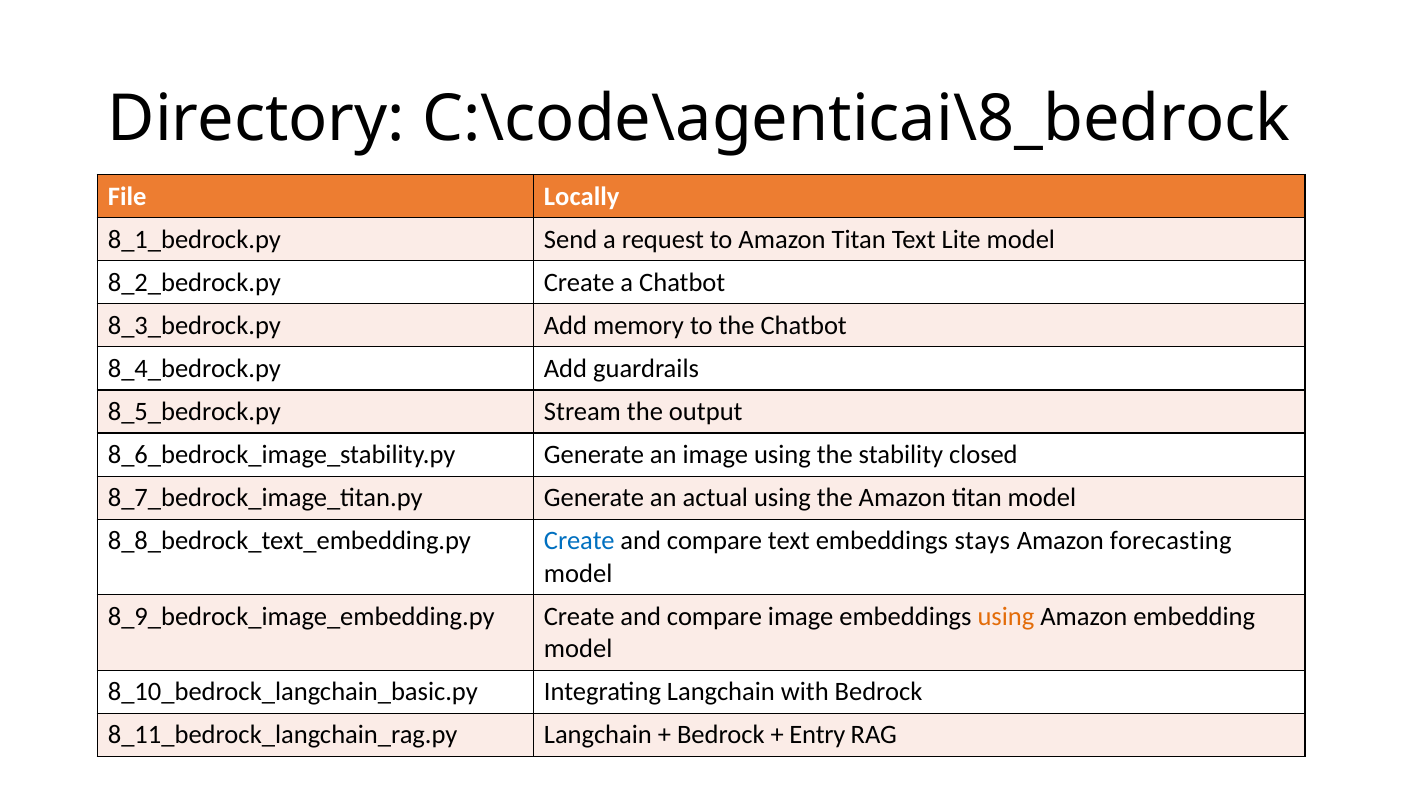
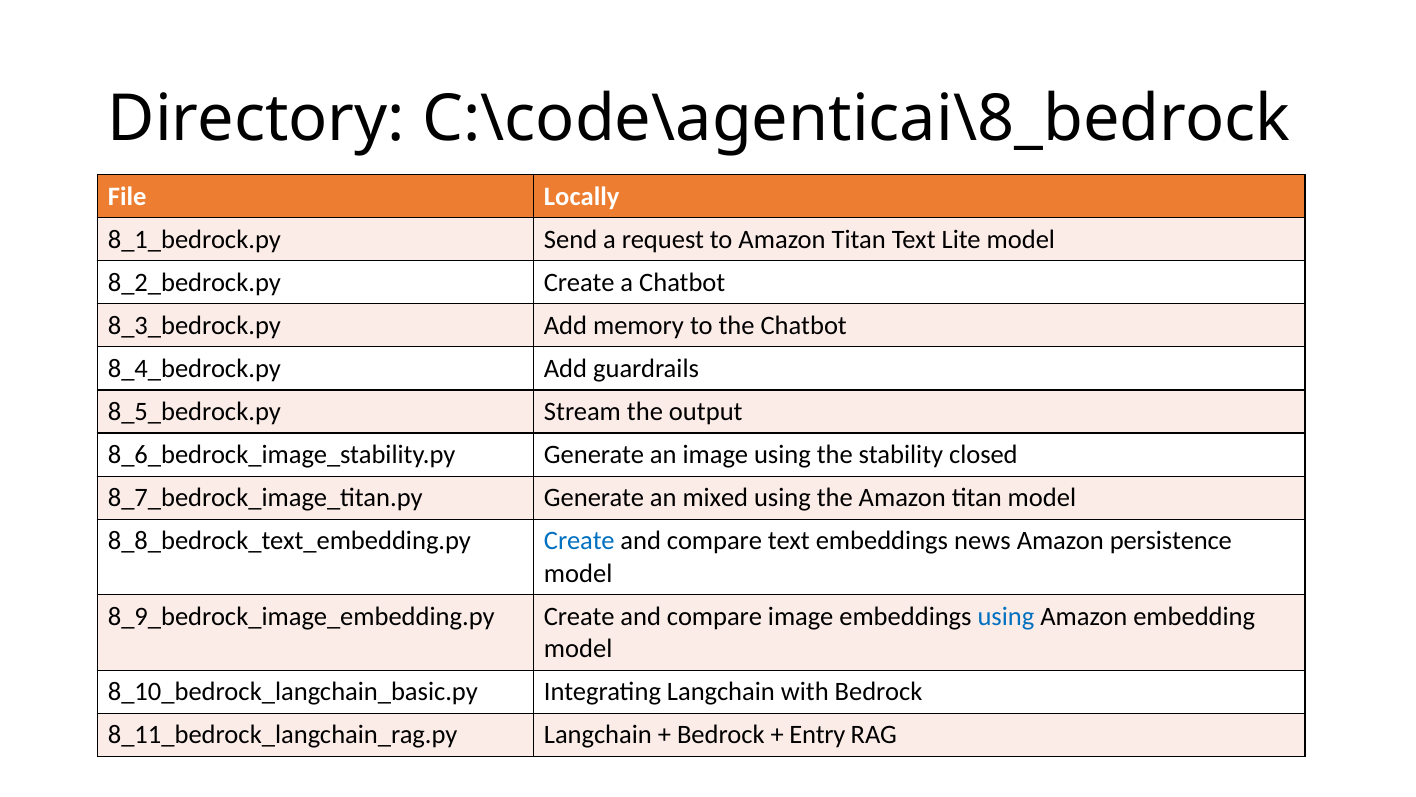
actual: actual -> mixed
stays: stays -> news
forecasting: forecasting -> persistence
using at (1006, 616) colour: orange -> blue
